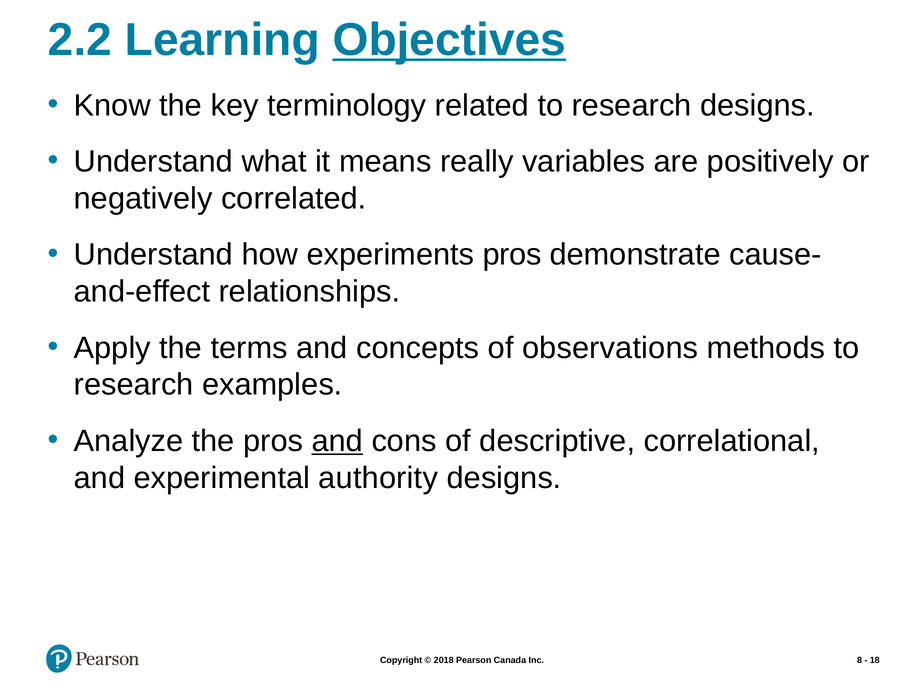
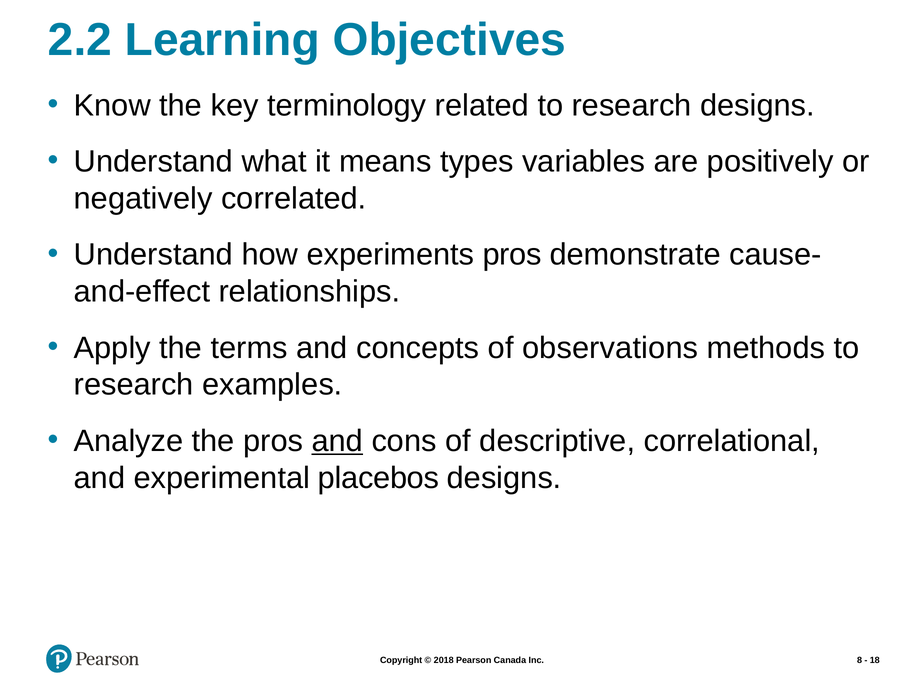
Objectives underline: present -> none
really: really -> types
authority: authority -> placebos
